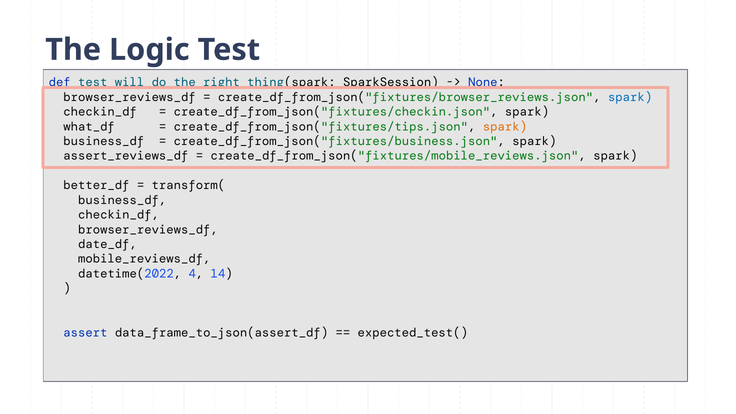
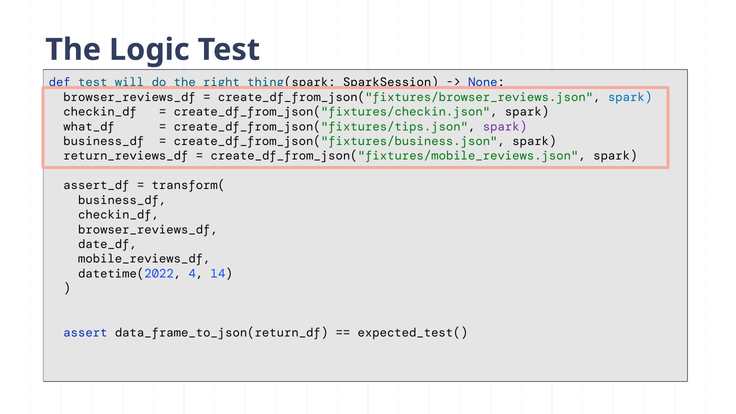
spark at (505, 126) colour: orange -> purple
assert_reviews_df: assert_reviews_df -> return_reviews_df
better_df: better_df -> assert_df
data_frame_to_json(assert_df: data_frame_to_json(assert_df -> data_frame_to_json(return_df
